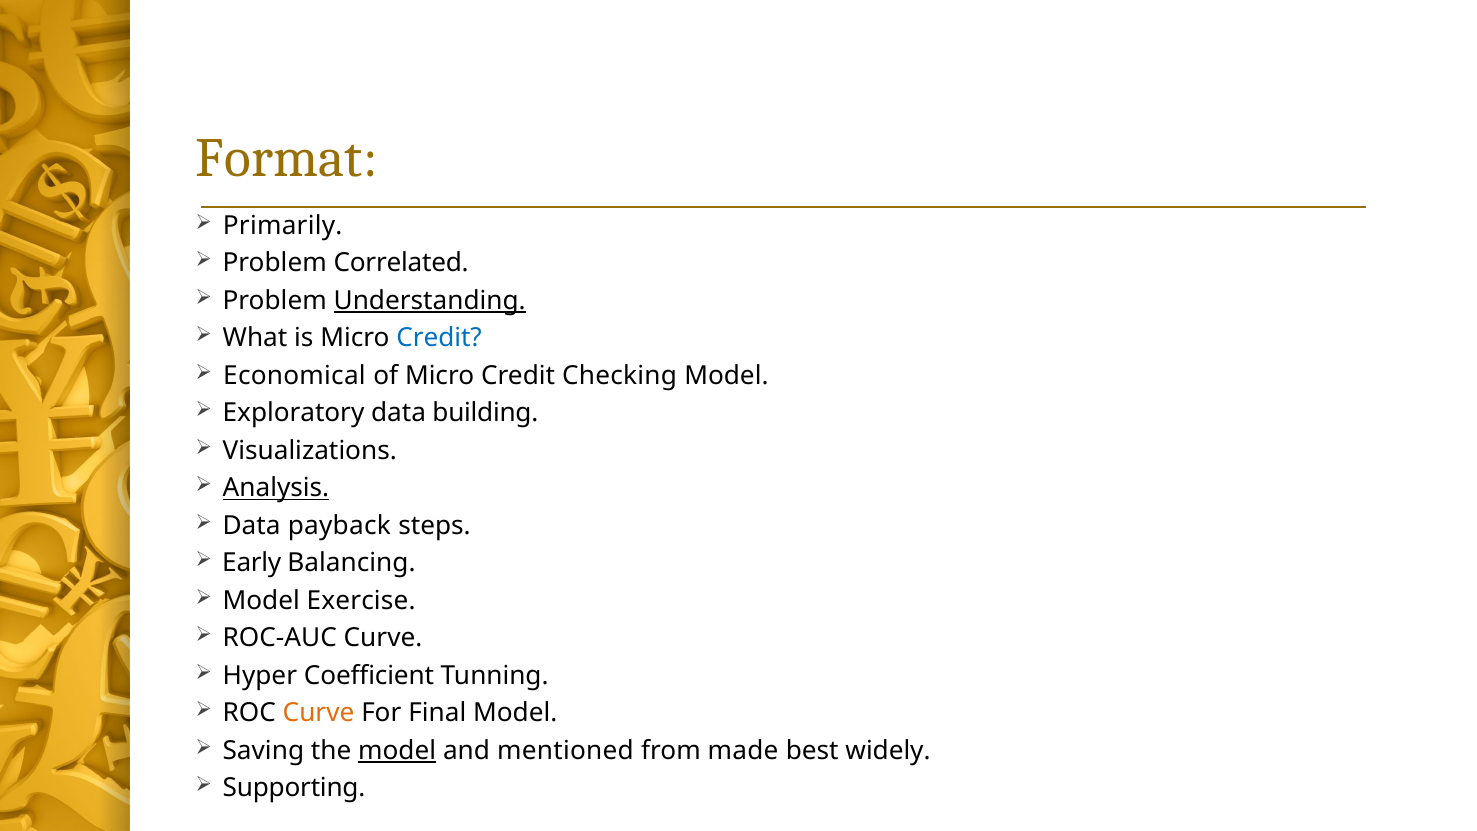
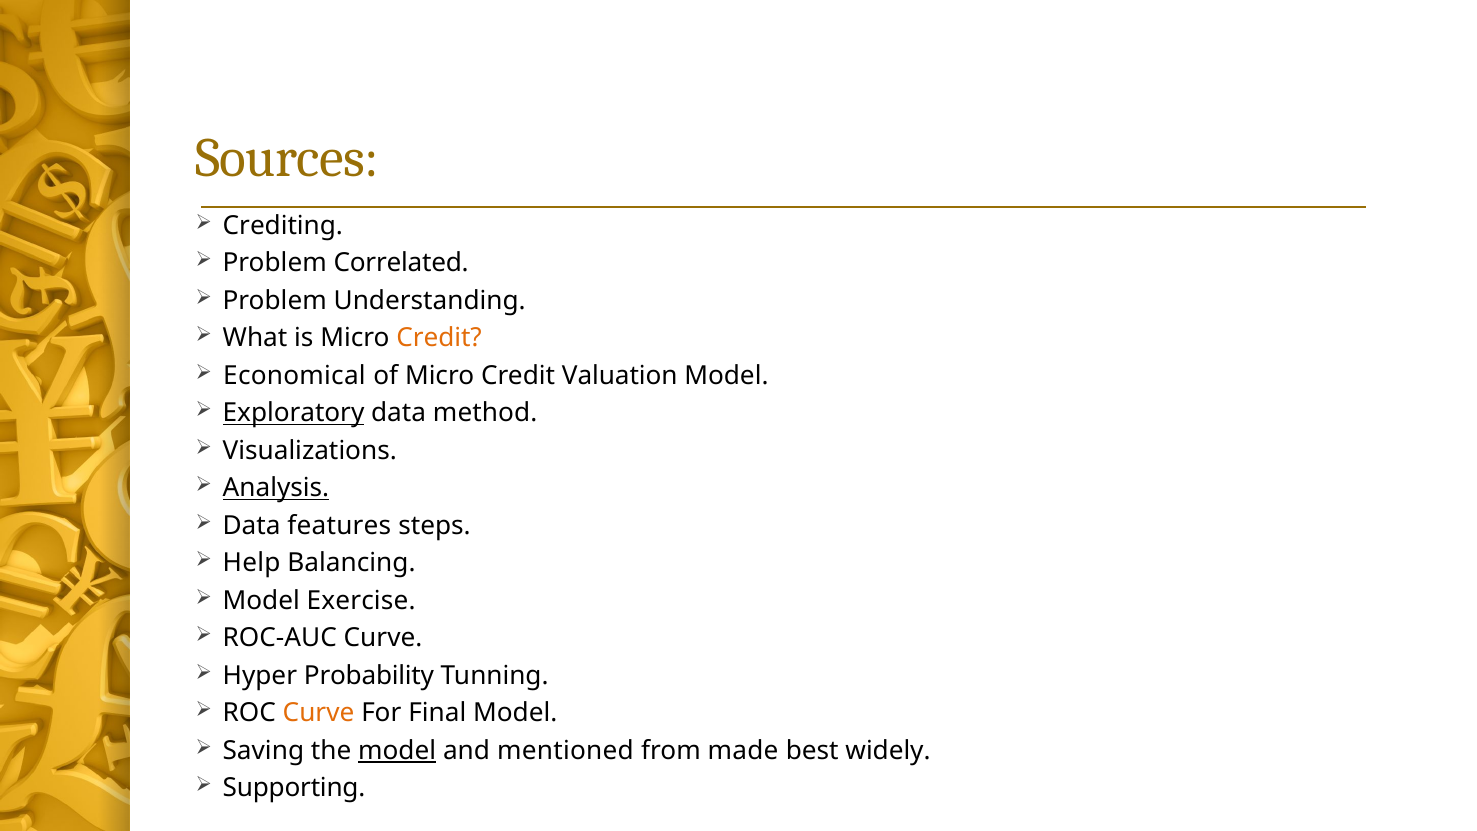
Format: Format -> Sources
Primarily: Primarily -> Crediting
Understanding underline: present -> none
Credit at (439, 338) colour: blue -> orange
Checking: Checking -> Valuation
Exploratory underline: none -> present
building: building -> method
payback: payback -> features
Early: Early -> Help
Coefficient: Coefficient -> Probability
